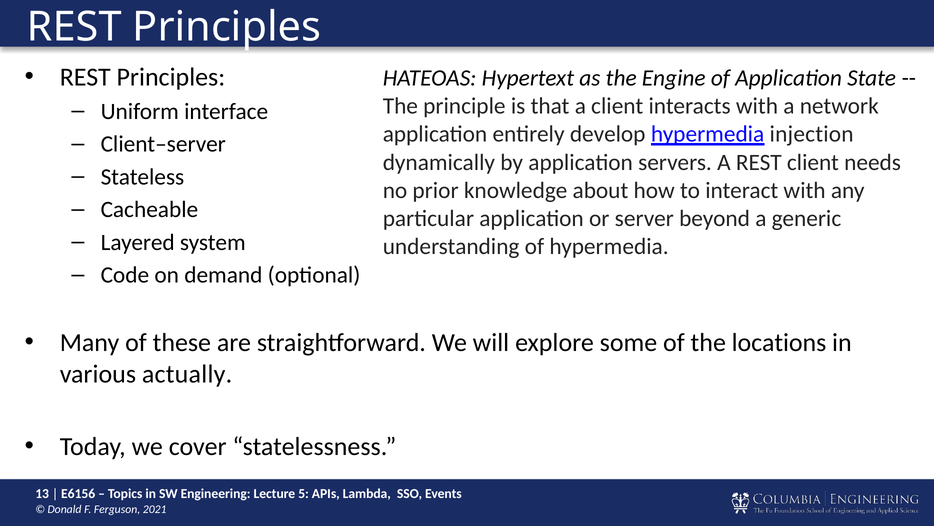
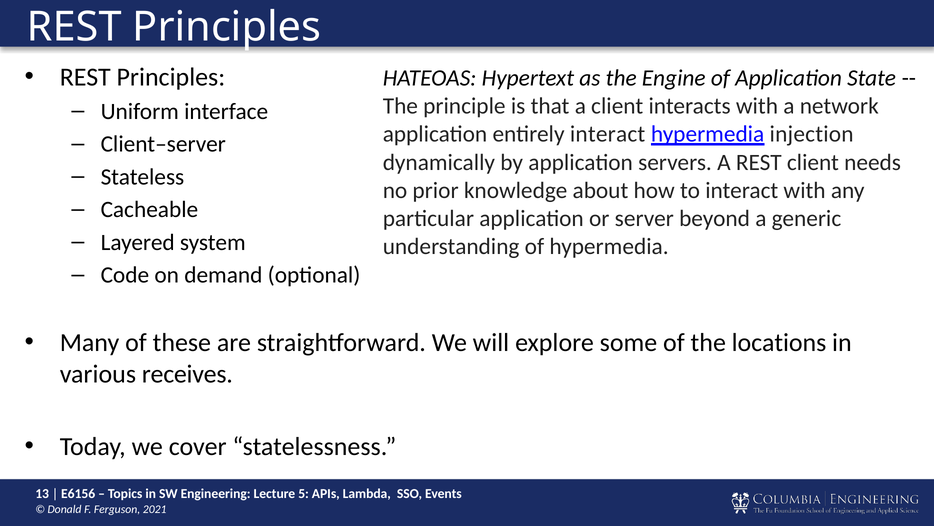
entirely develop: develop -> interact
actually: actually -> receives
